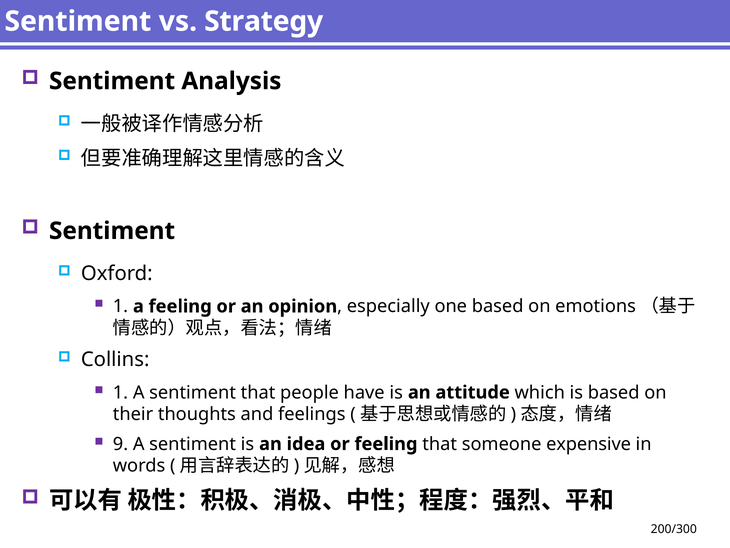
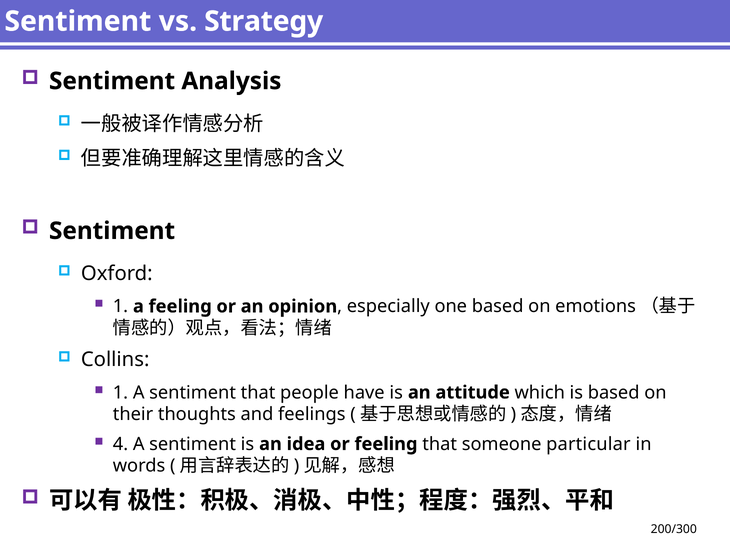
9: 9 -> 4
expensive: expensive -> particular
